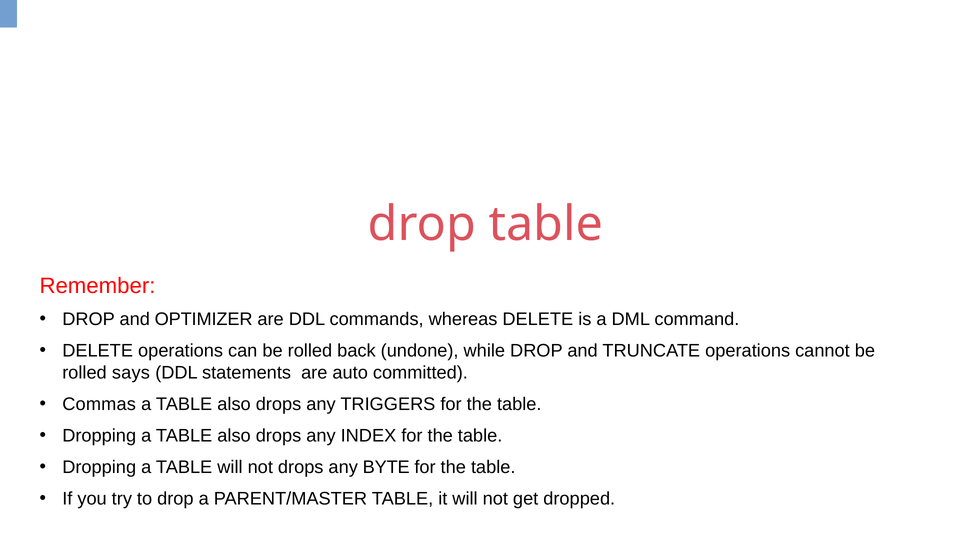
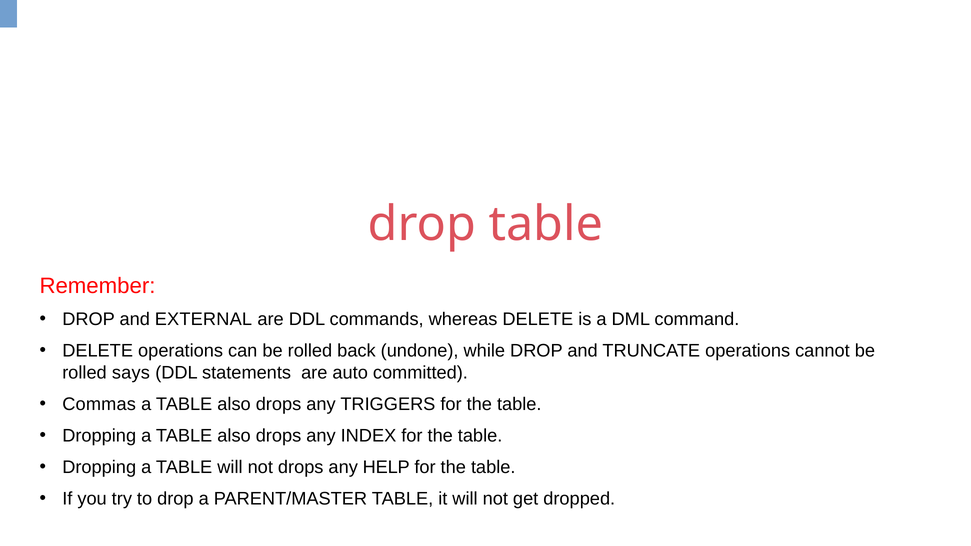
OPTIMIZER: OPTIMIZER -> EXTERNAL
BYTE: BYTE -> HELP
